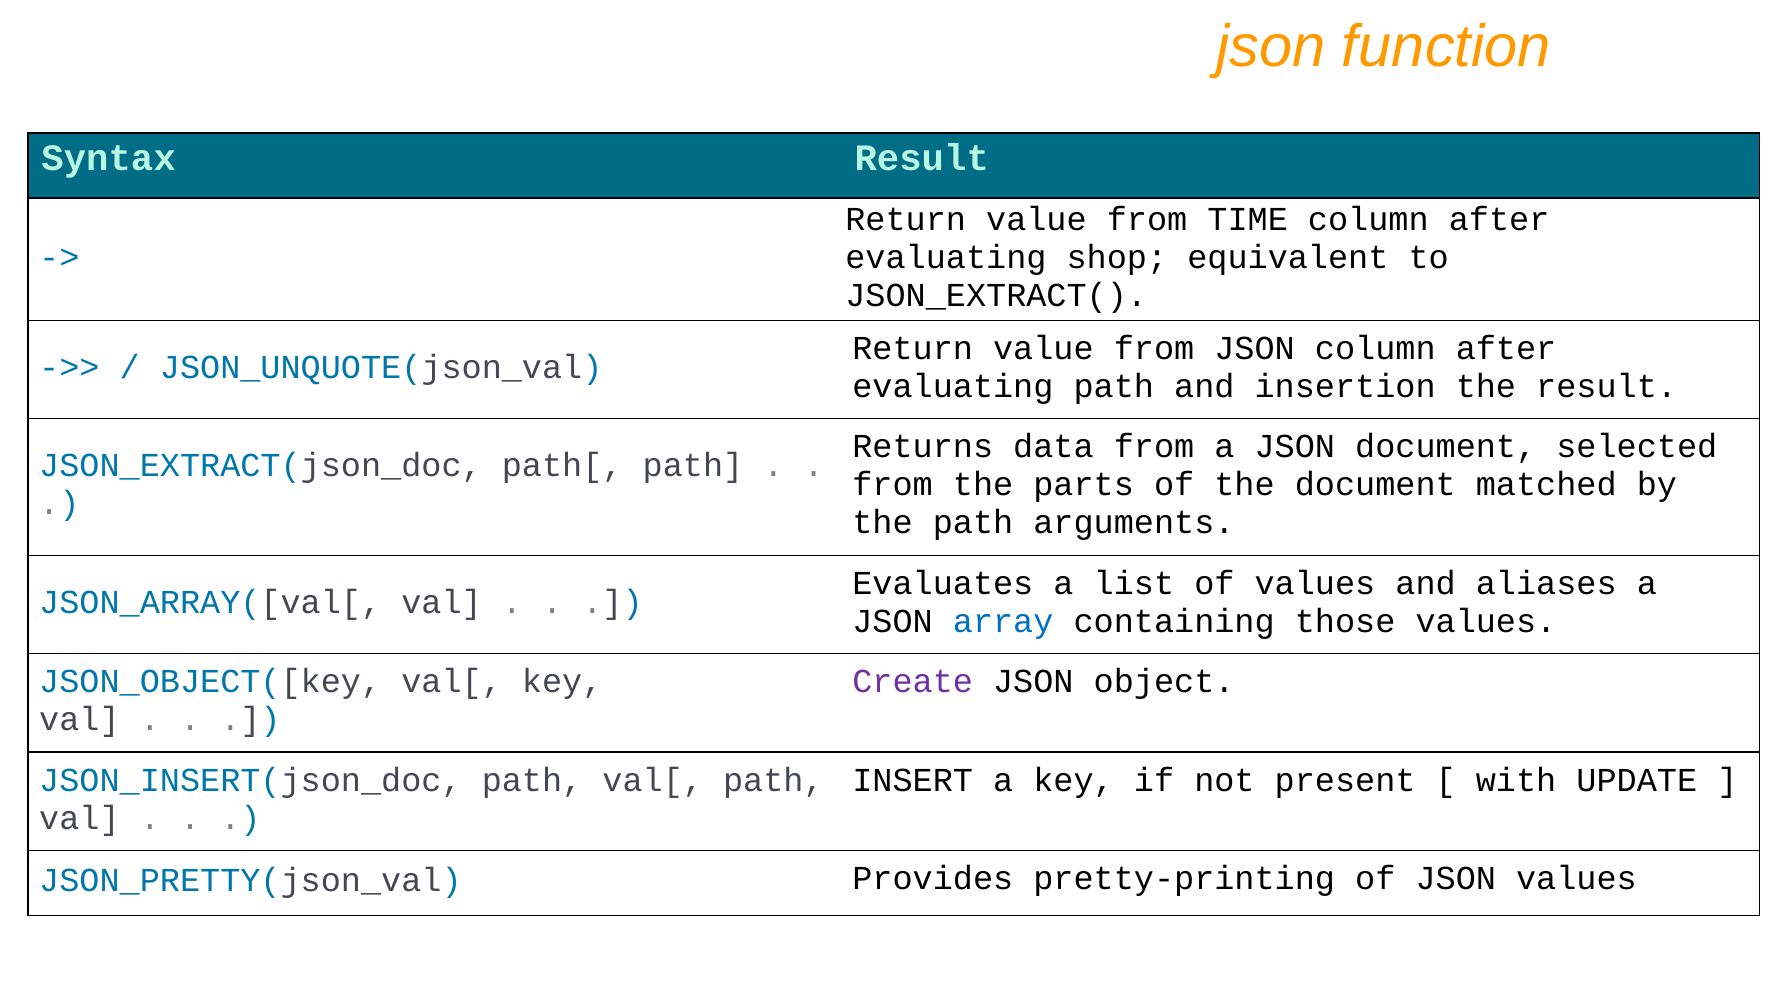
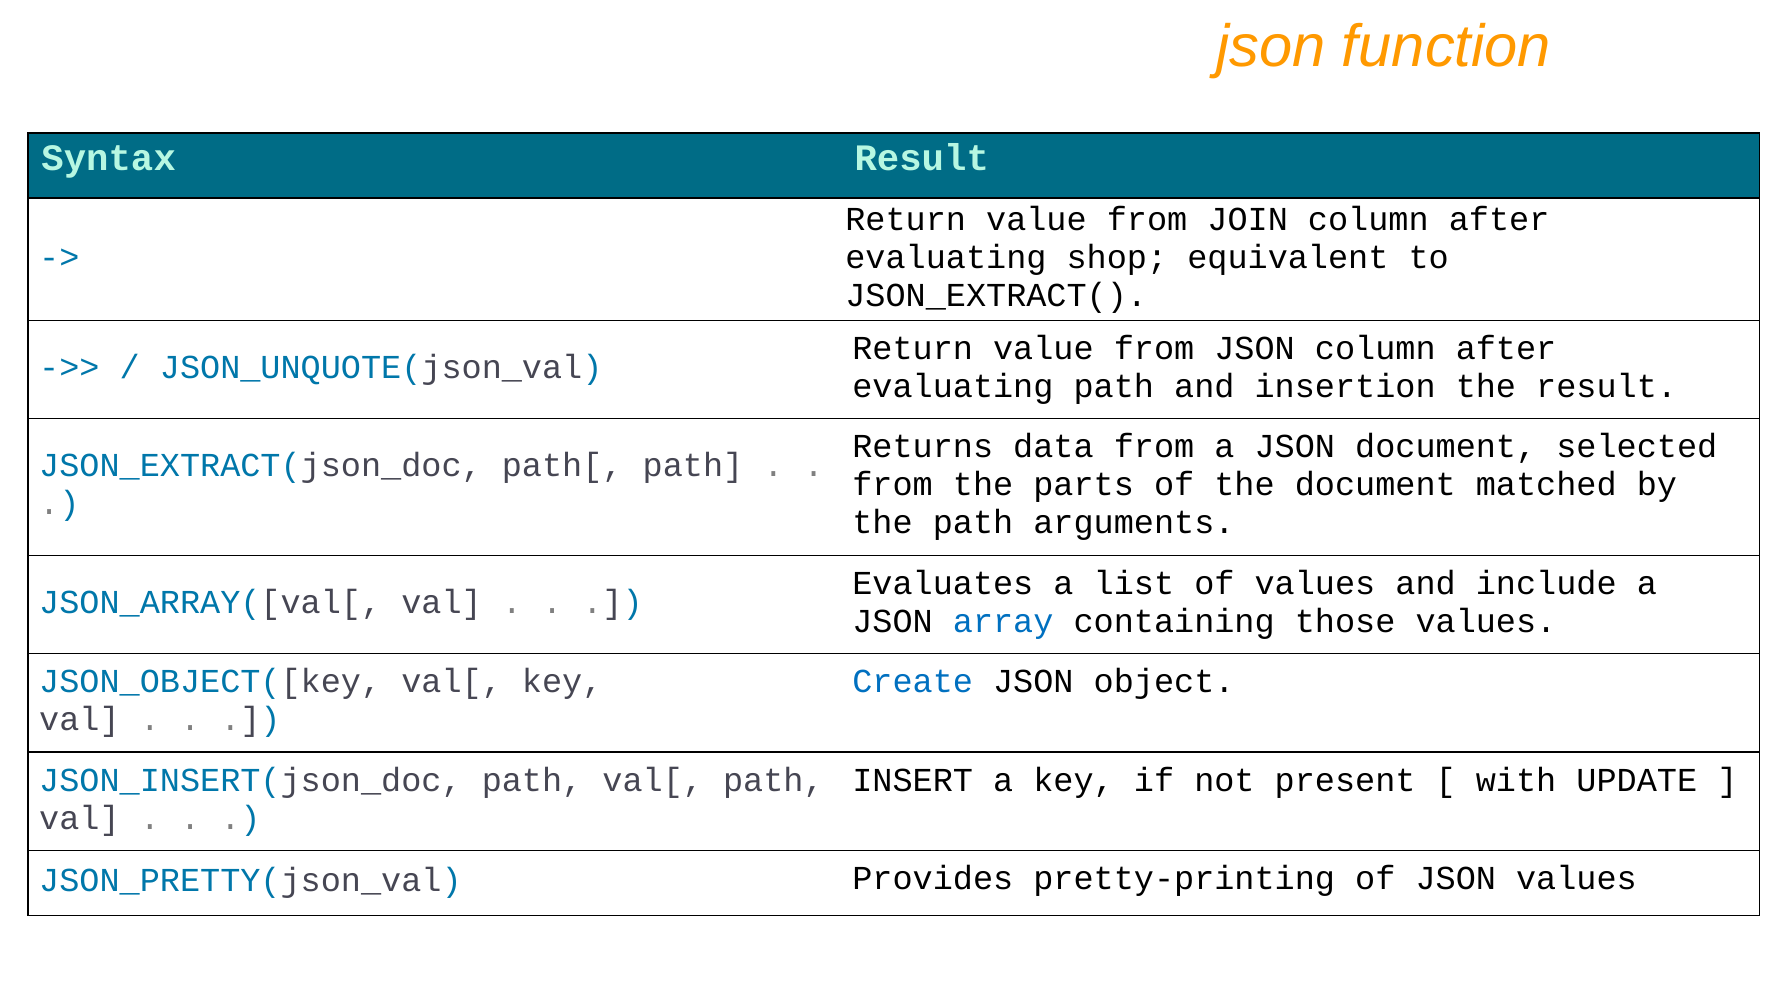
TIME: TIME -> JOIN
aliases: aliases -> include
Create colour: purple -> blue
